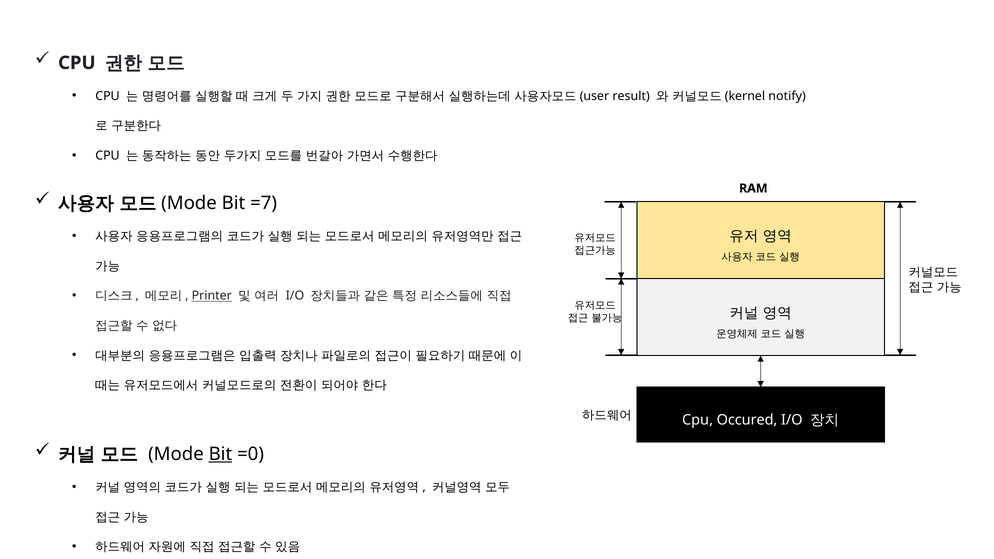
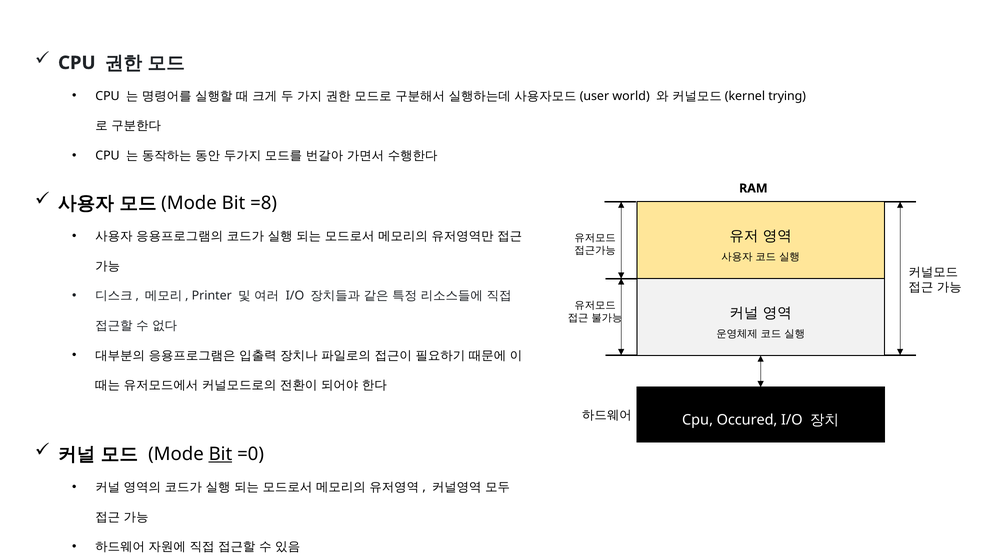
result: result -> world
notify: notify -> trying
=7: =7 -> =8
Printer underline: present -> none
